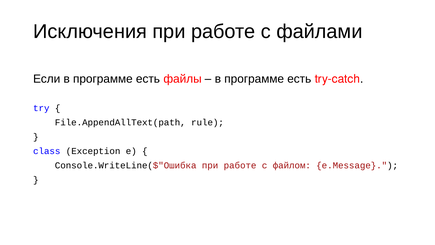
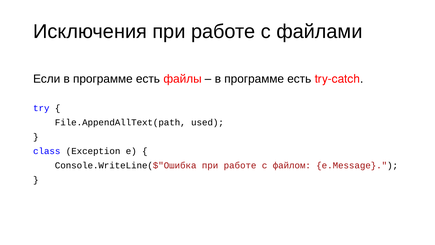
rule: rule -> used
